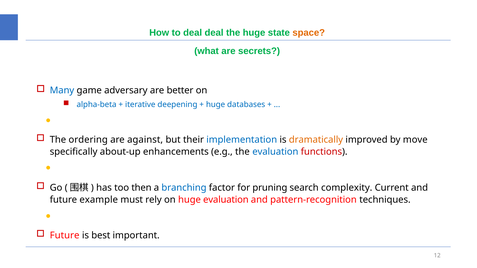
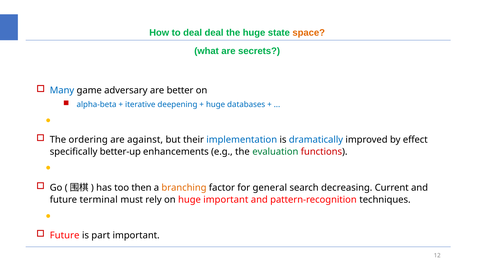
dramatically colour: orange -> blue
move: move -> effect
about-up: about-up -> better-up
evaluation at (275, 152) colour: blue -> green
branching colour: blue -> orange
pruning: pruning -> general
complexity: complexity -> decreasing
example: example -> terminal
huge evaluation: evaluation -> important
best: best -> part
